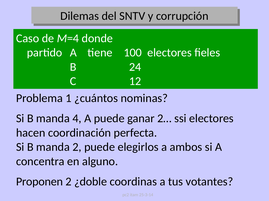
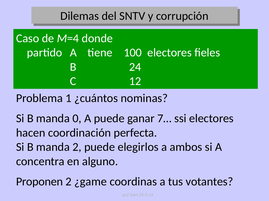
4: 4 -> 0
2…: 2… -> 7…
¿doble: ¿doble -> ¿game
